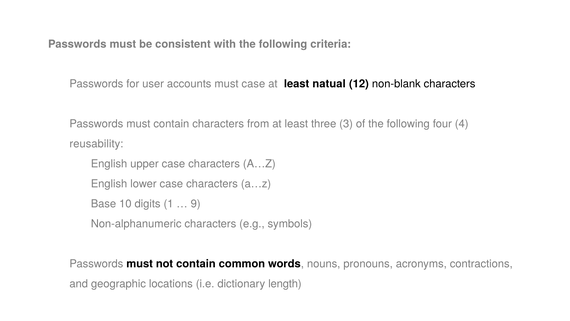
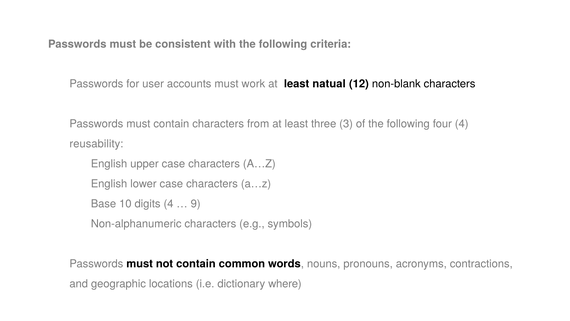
must case: case -> work
digits 1: 1 -> 4
length: length -> where
